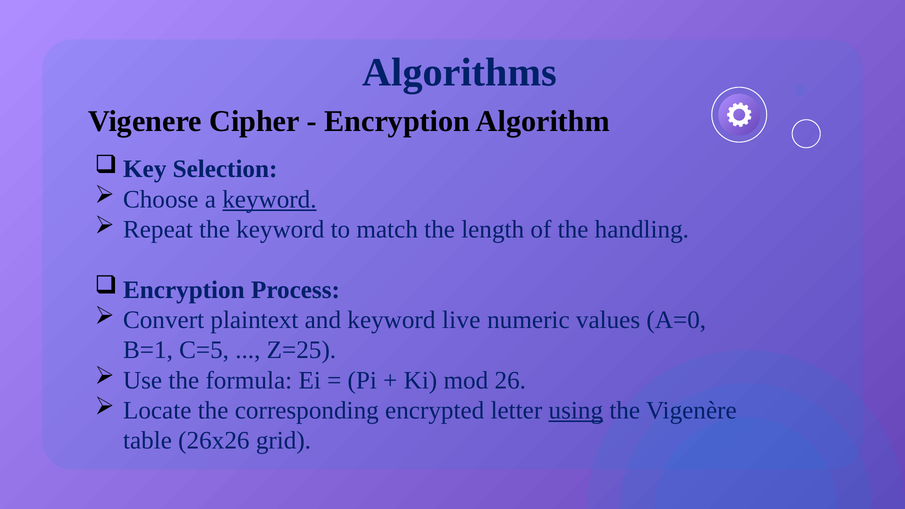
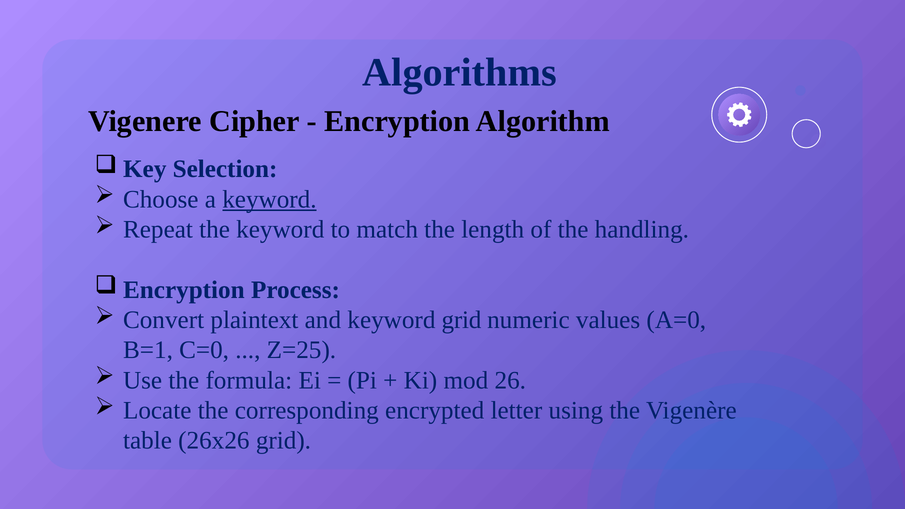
keyword live: live -> grid
C=5: C=5 -> C=0
using underline: present -> none
